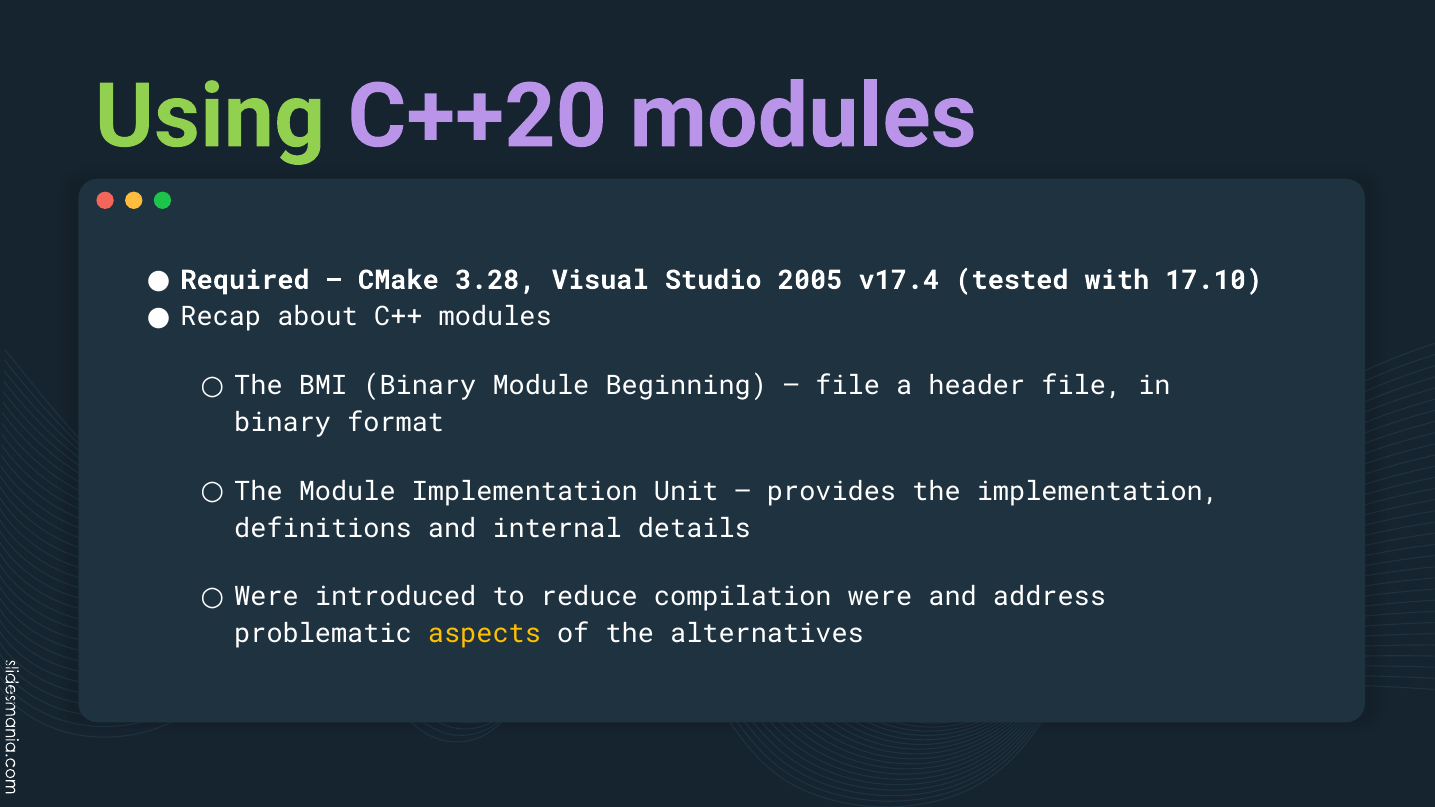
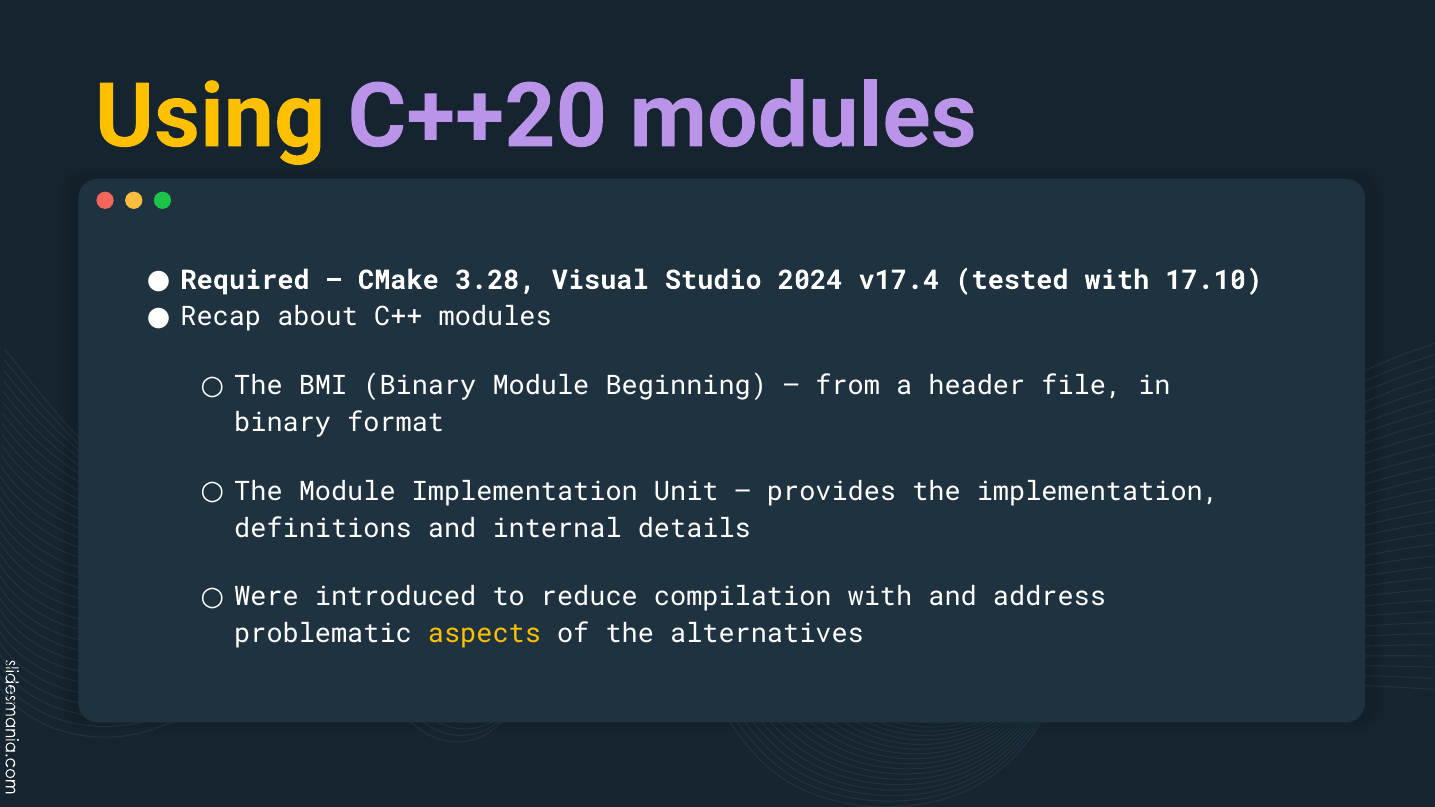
Using colour: light green -> yellow
2005: 2005 -> 2024
file at (848, 386): file -> from
compilation were: were -> with
